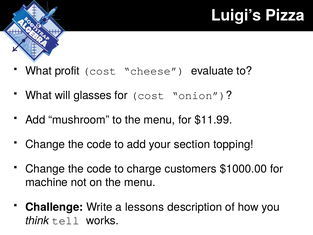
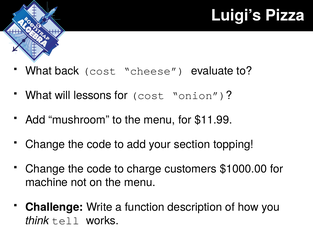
profit: profit -> back
glasses: glasses -> lessons
lessons: lessons -> function
